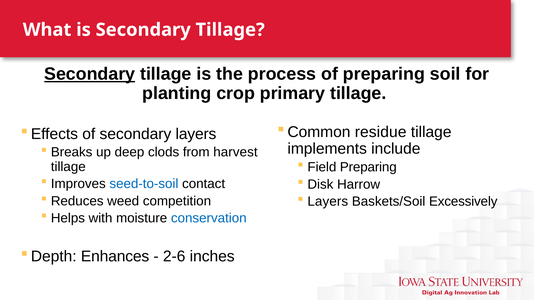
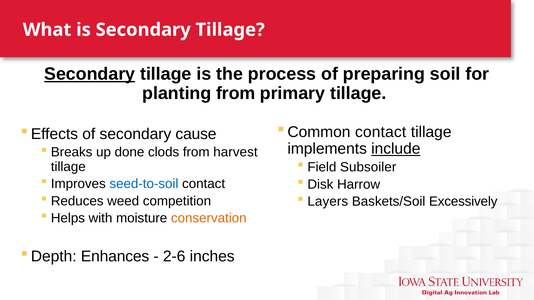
planting crop: crop -> from
residue at (381, 132): residue -> contact
secondary layers: layers -> cause
include underline: none -> present
deep: deep -> done
Field Preparing: Preparing -> Subsoiler
conservation colour: blue -> orange
